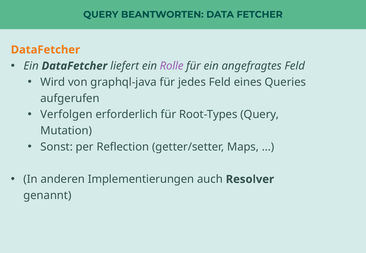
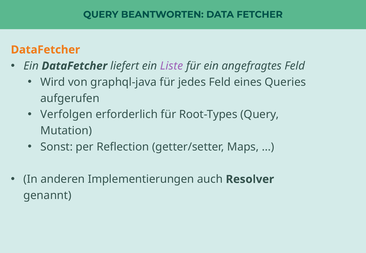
Rolle: Rolle -> Liste
